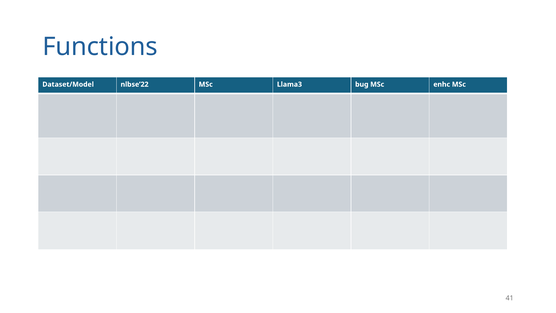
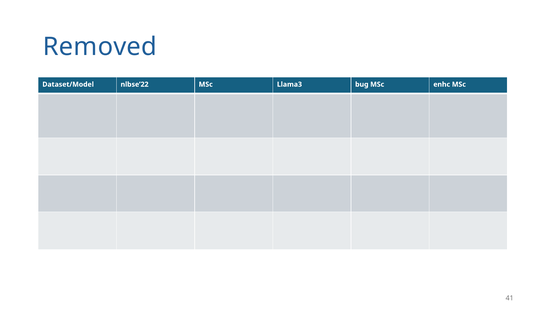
Functions: Functions -> Removed
